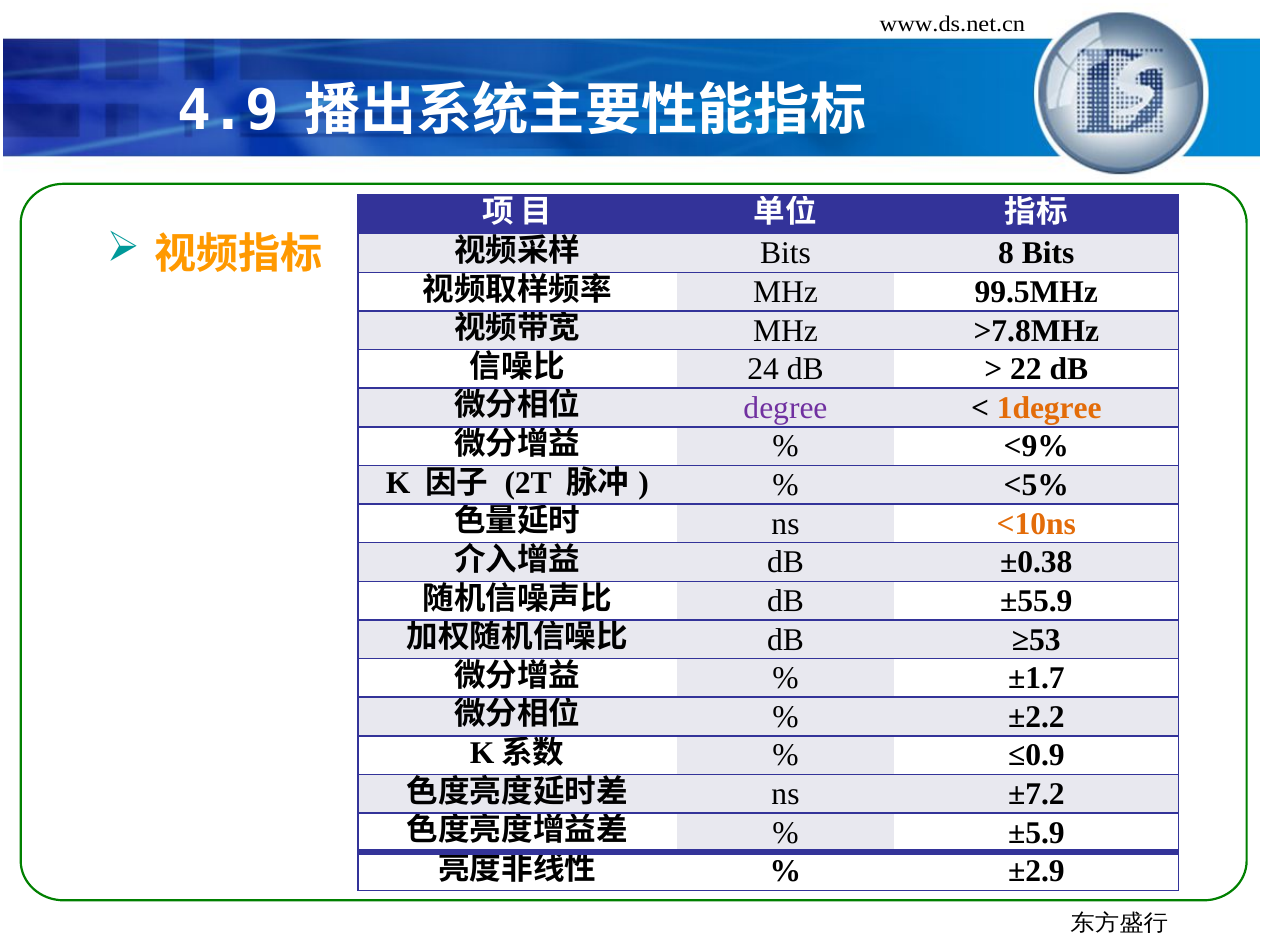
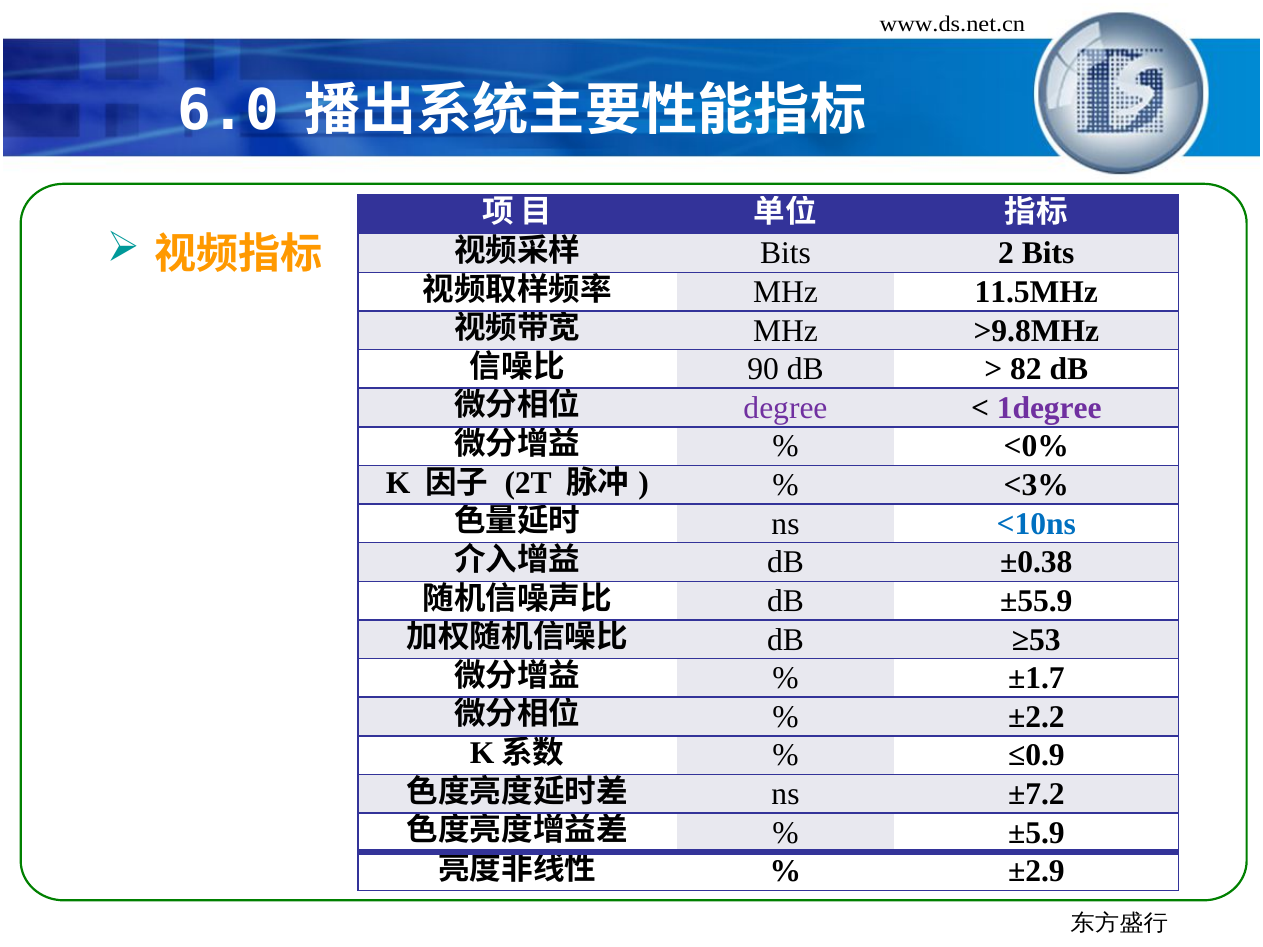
4.9: 4.9 -> 6.0
8: 8 -> 2
99.5MHz: 99.5MHz -> 11.5MHz
>7.8MHz: >7.8MHz -> >9.8MHz
24: 24 -> 90
22: 22 -> 82
1degree colour: orange -> purple
<9%: <9% -> <0%
<5%: <5% -> <3%
<10ns colour: orange -> blue
